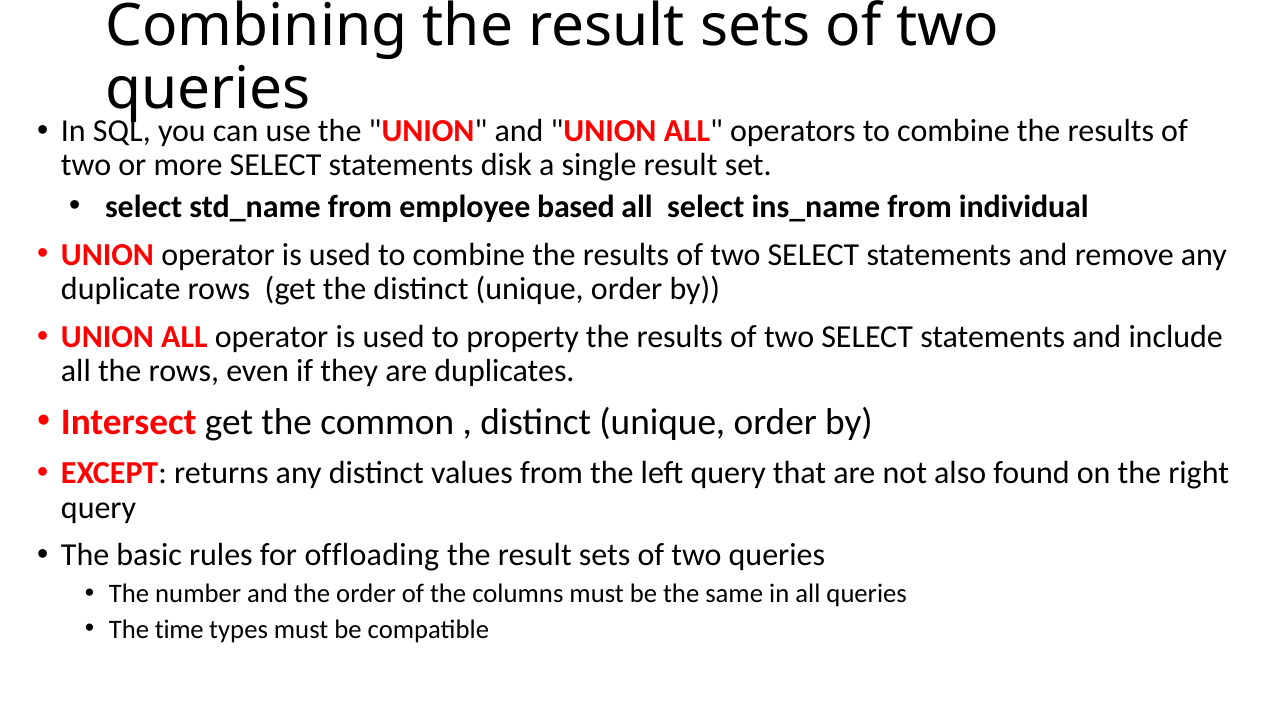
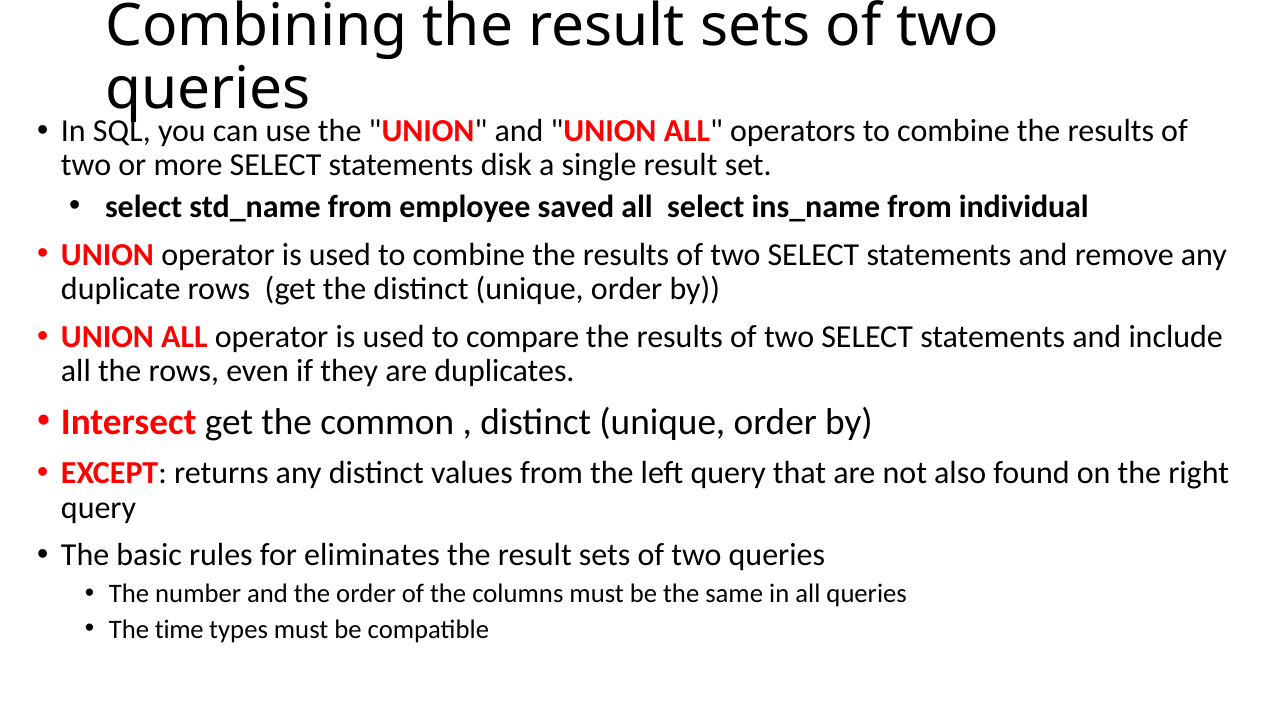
based: based -> saved
property: property -> compare
offloading: offloading -> eliminates
